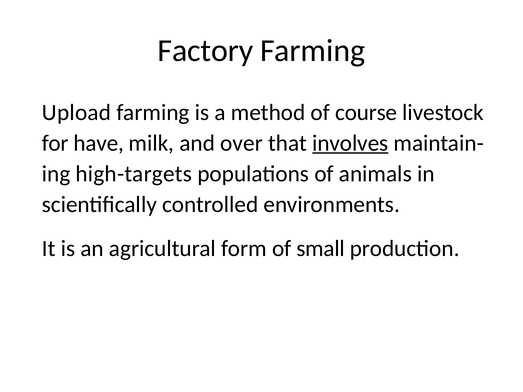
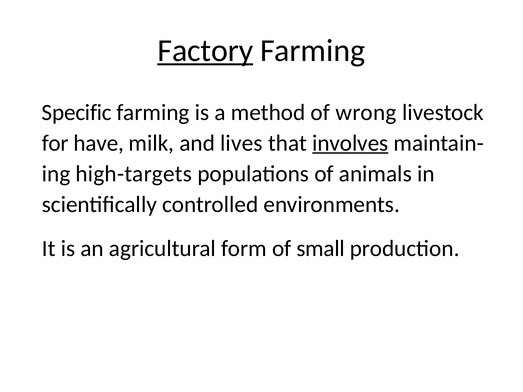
Factory underline: none -> present
Upload: Upload -> Specific
course: course -> wrong
over: over -> lives
